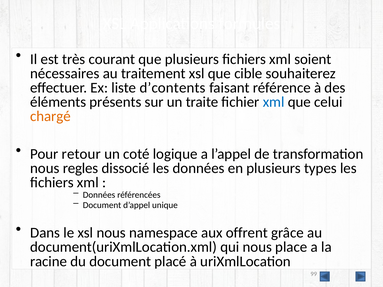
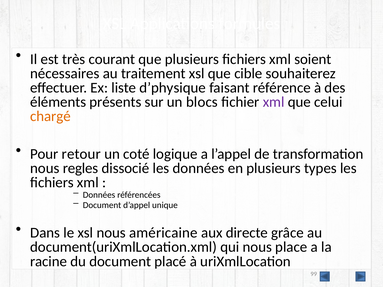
d’contents: d’contents -> d’physique
traite: traite -> blocs
xml at (274, 102) colour: blue -> purple
namespace: namespace -> américaine
offrent: offrent -> directe
